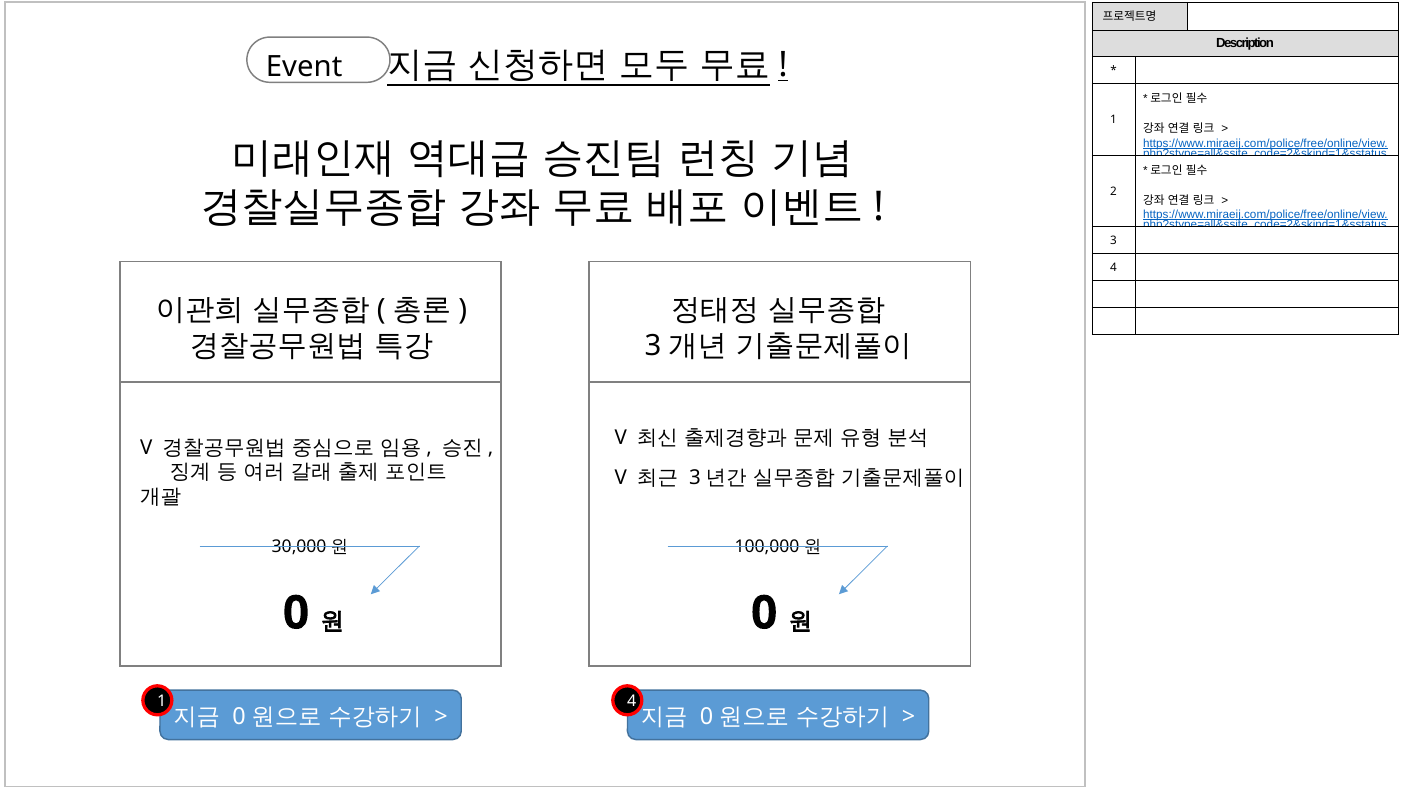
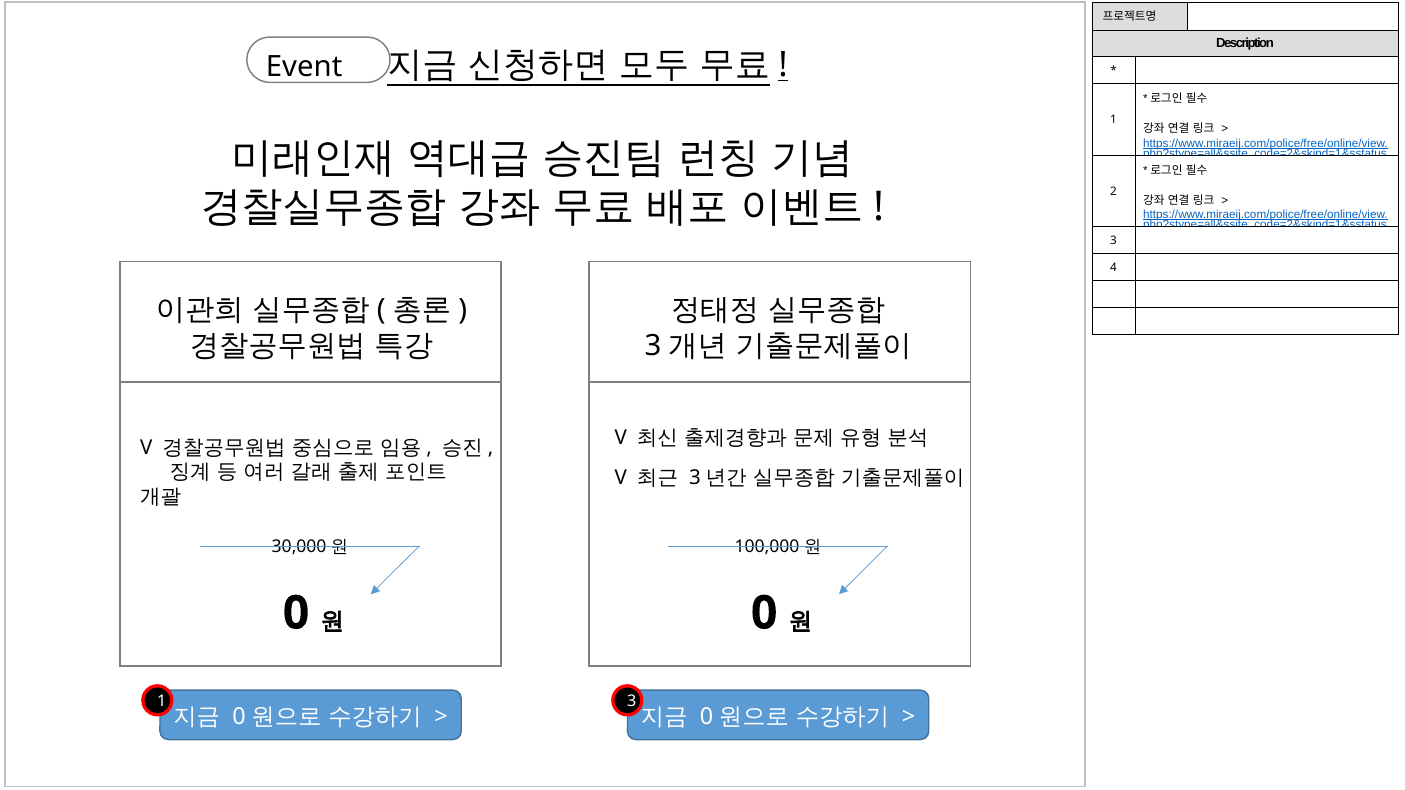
1 4: 4 -> 3
